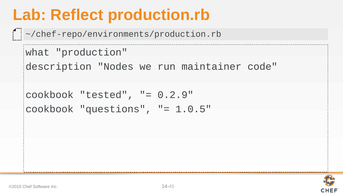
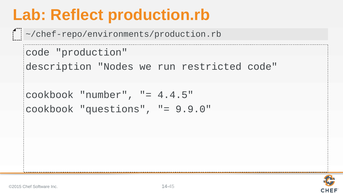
what at (38, 52): what -> code
maintainer: maintainer -> restricted
tested: tested -> number
0.2.9: 0.2.9 -> 4.4.5
1.0.5: 1.0.5 -> 9.9.0
